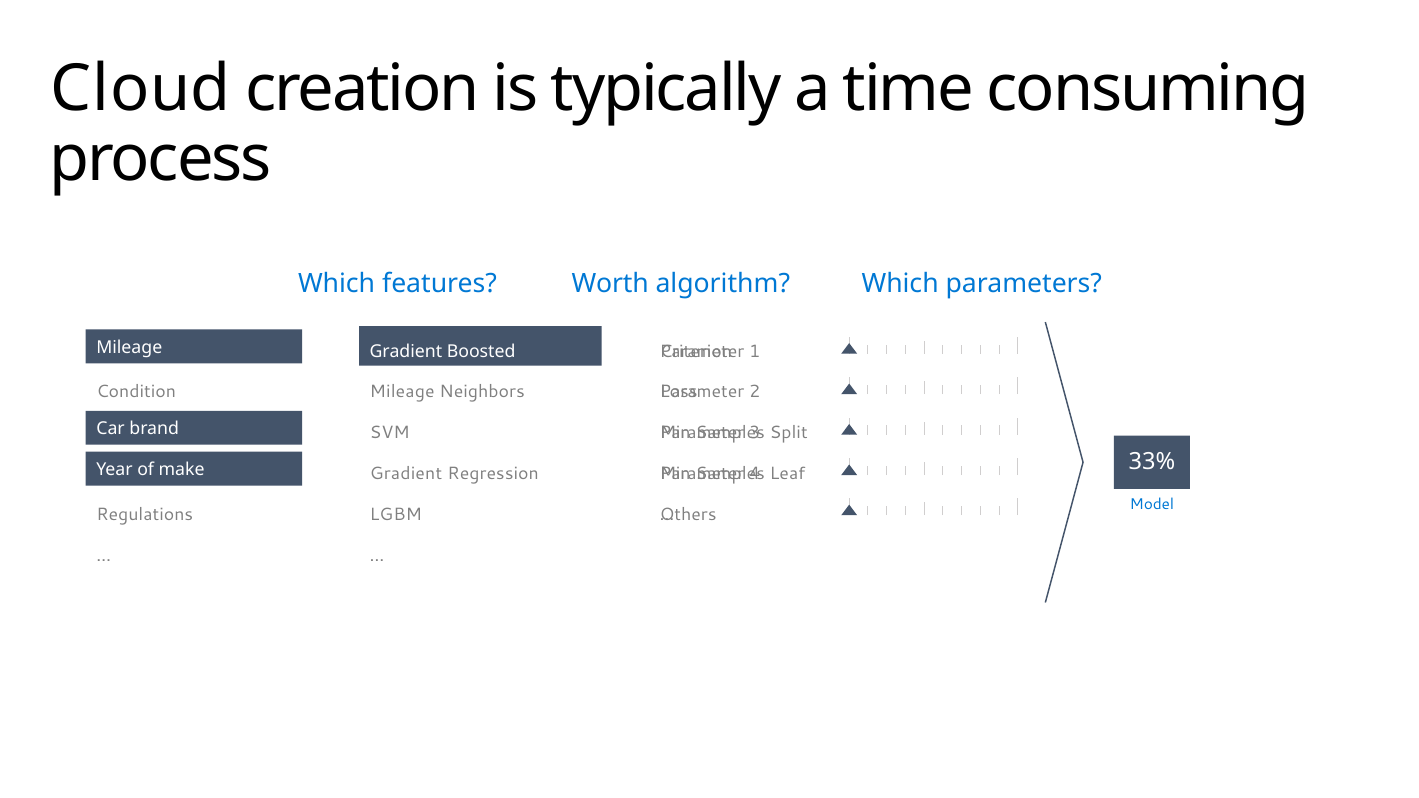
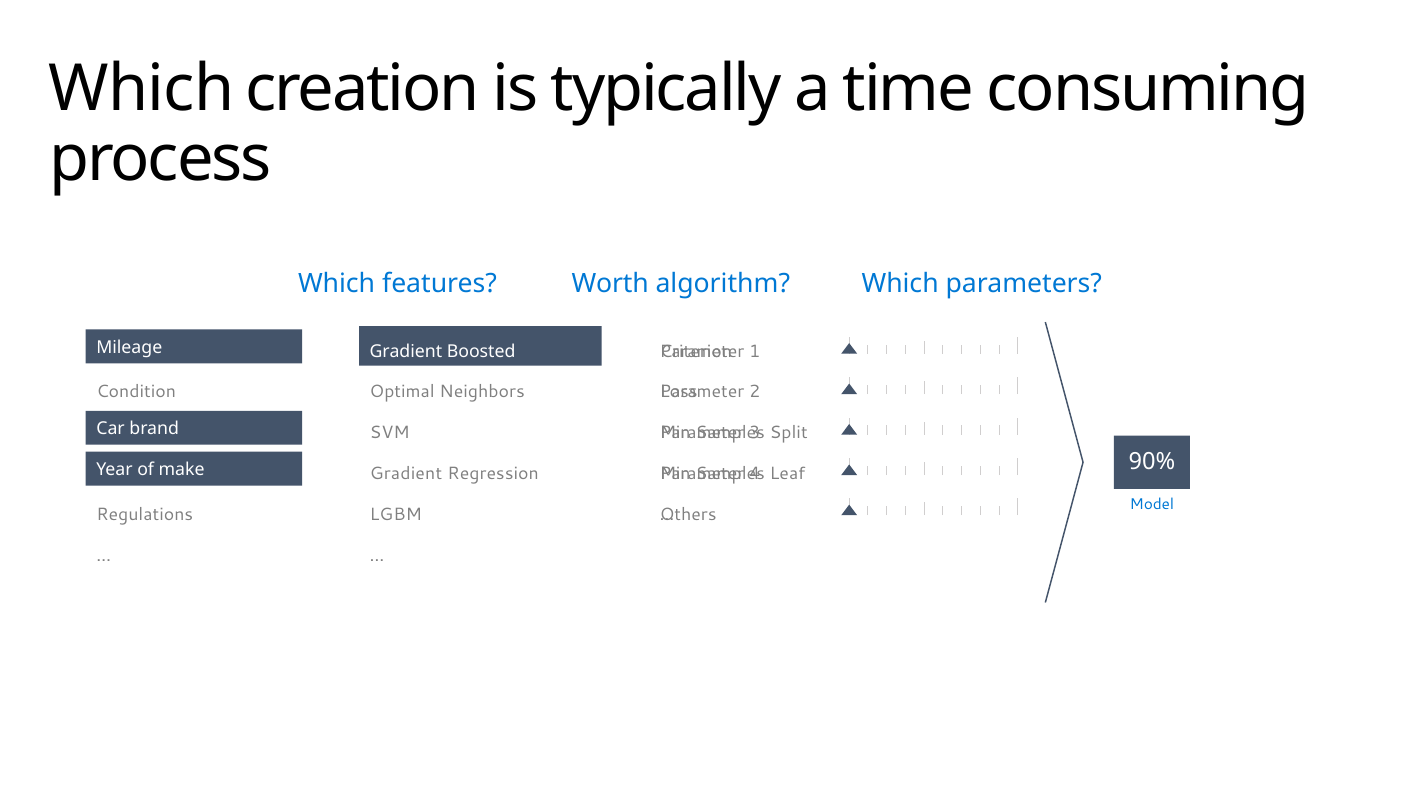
Cloud at (141, 89): Cloud -> Which
Mileage at (402, 392): Mileage -> Optimal
33%: 33% -> 90%
